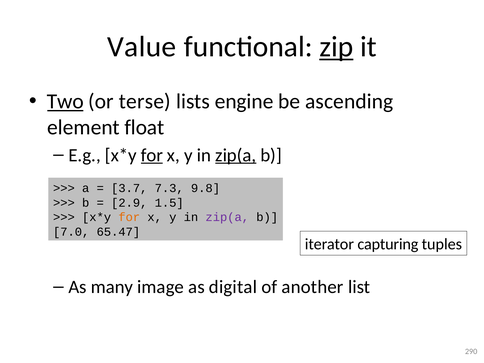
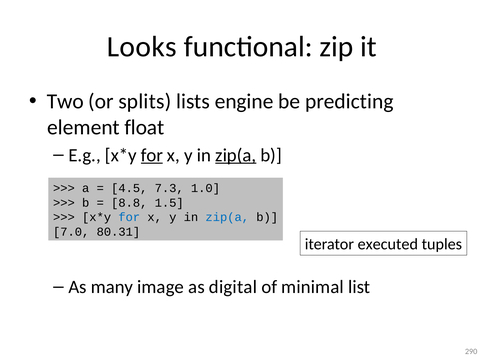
Value: Value -> Looks
zip underline: present -> none
Two underline: present -> none
terse: terse -> splits
ascending: ascending -> predicting
3.7: 3.7 -> 4.5
9.8: 9.8 -> 1.0
2.9: 2.9 -> 8.8
for at (129, 217) colour: orange -> blue
zip(a at (227, 217) colour: purple -> blue
65.47: 65.47 -> 80.31
capturing: capturing -> executed
another: another -> minimal
